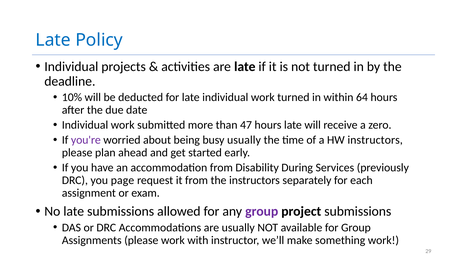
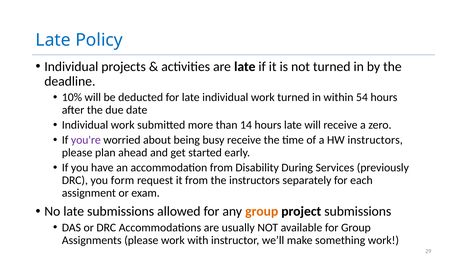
64: 64 -> 54
47: 47 -> 14
busy usually: usually -> receive
page: page -> form
group at (262, 211) colour: purple -> orange
